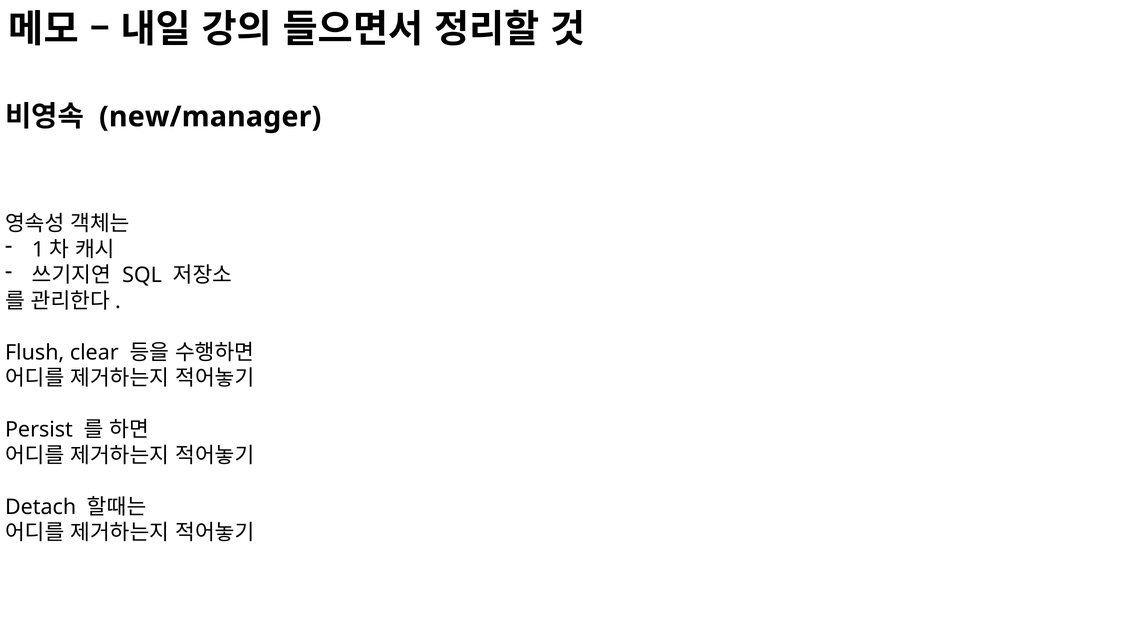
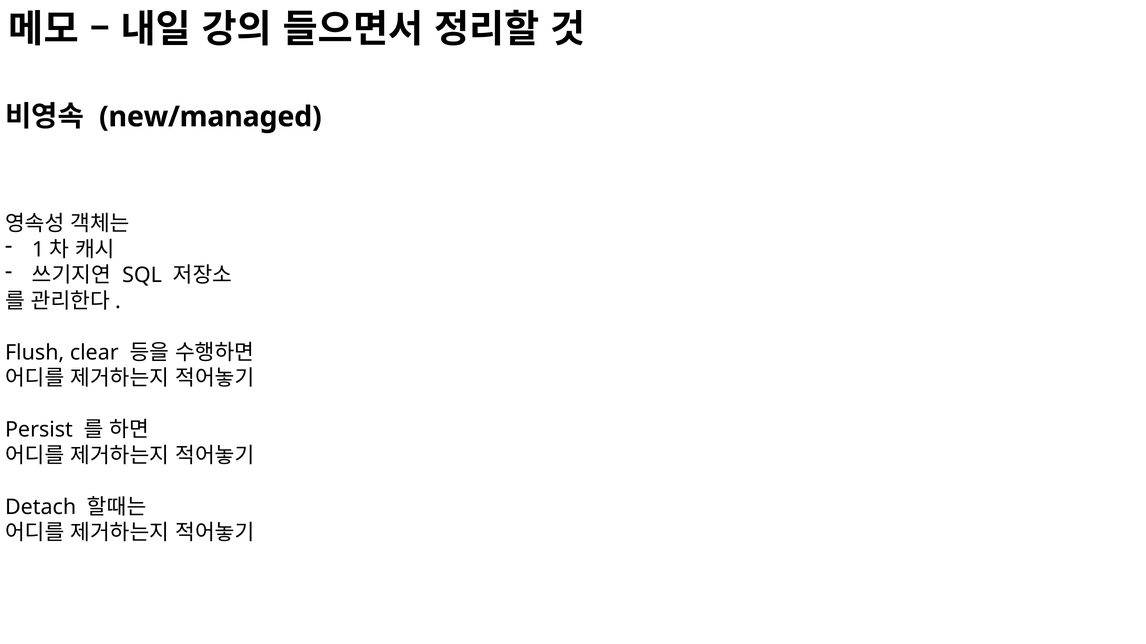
new/manager: new/manager -> new/managed
